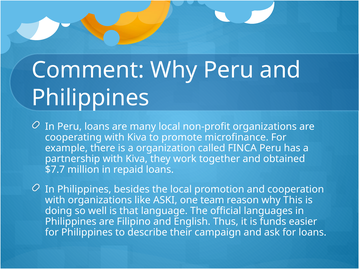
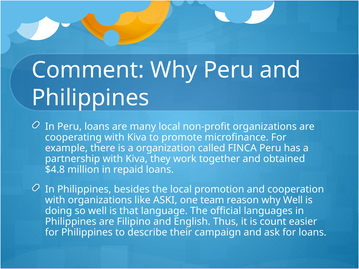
$7.7: $7.7 -> $4.8
why This: This -> Well
funds: funds -> count
